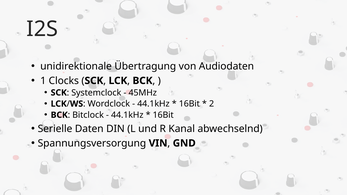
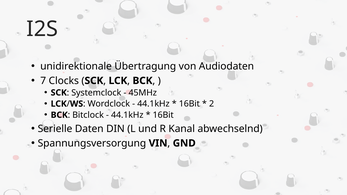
1: 1 -> 7
